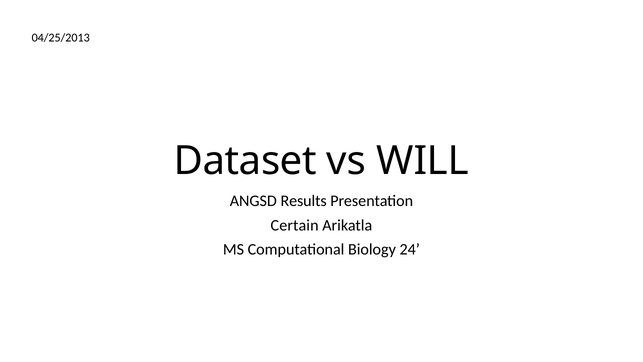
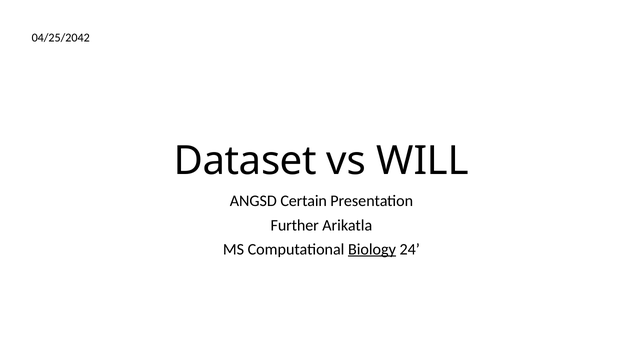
04/25/2013: 04/25/2013 -> 04/25/2042
Results: Results -> Certain
Certain: Certain -> Further
Biology underline: none -> present
